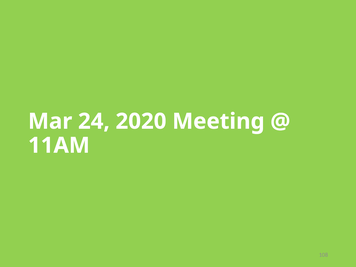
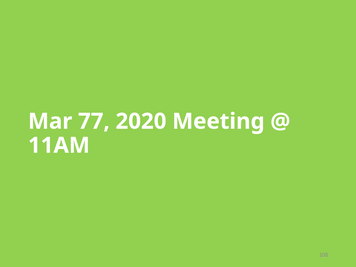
24: 24 -> 77
